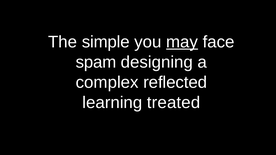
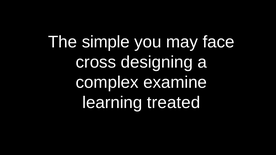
may underline: present -> none
spam: spam -> cross
reflected: reflected -> examine
